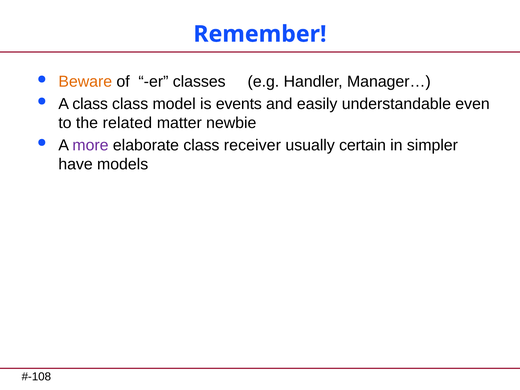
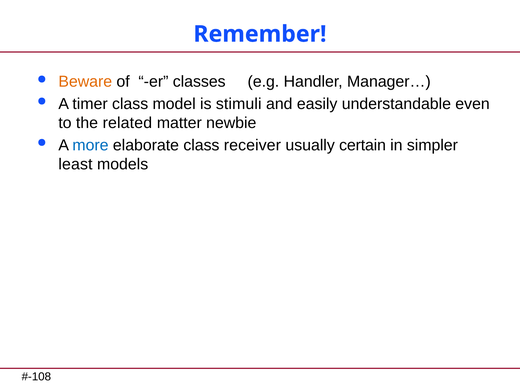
A class: class -> timer
events: events -> stimuli
more colour: purple -> blue
have: have -> least
